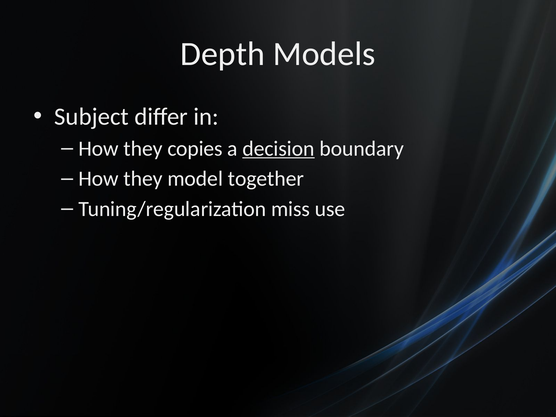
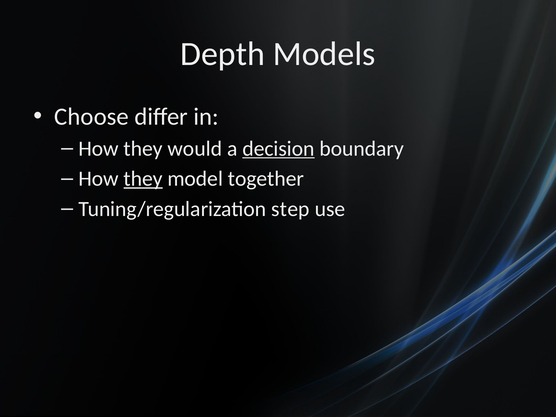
Subject: Subject -> Choose
copies: copies -> would
they at (143, 179) underline: none -> present
miss: miss -> step
